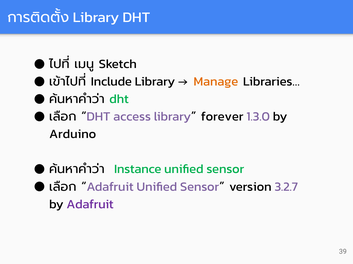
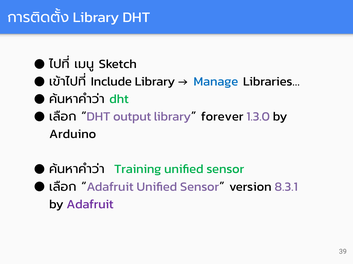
Manage colour: orange -> blue
access: access -> output
Instance: Instance -> Training
3.2.7: 3.2.7 -> 8.3.1
